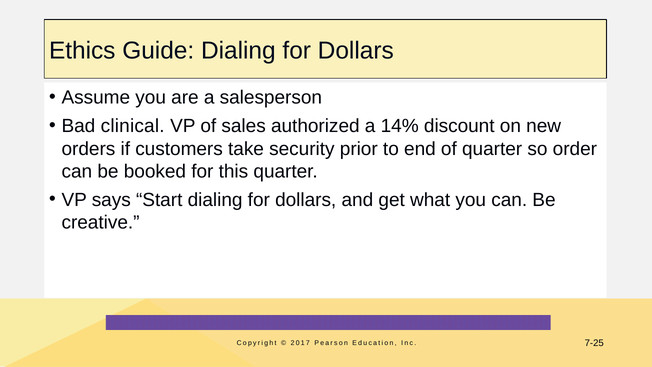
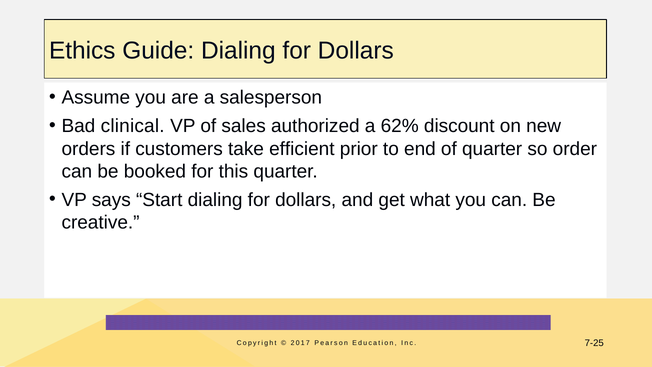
14%: 14% -> 62%
security: security -> efficient
